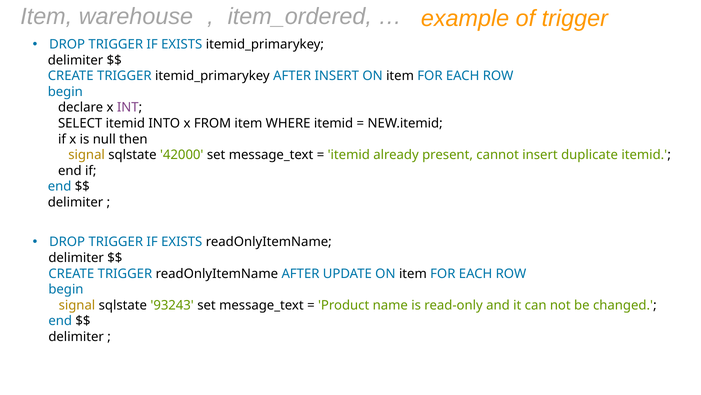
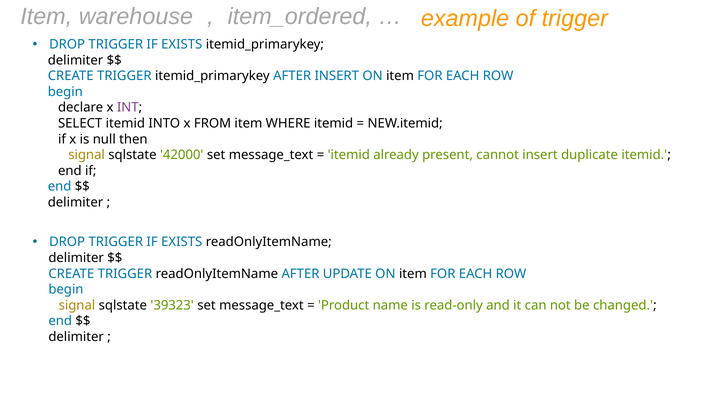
93243: 93243 -> 39323
